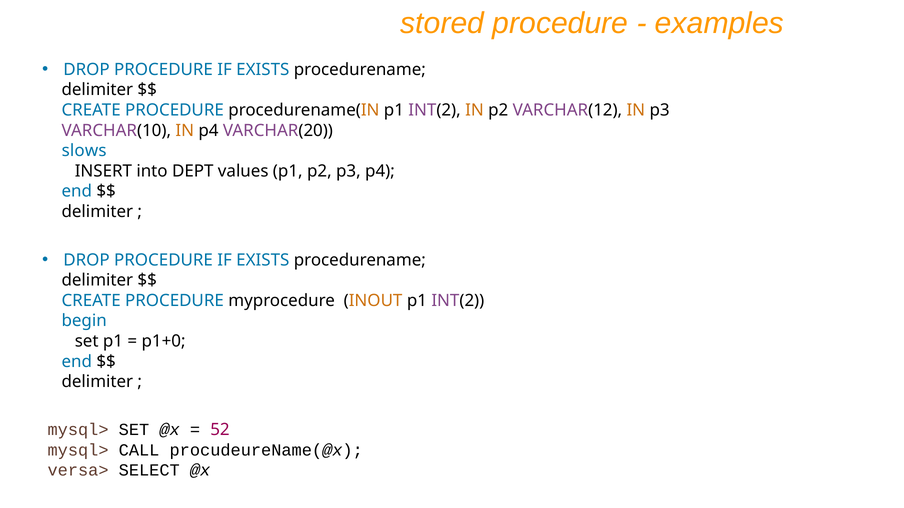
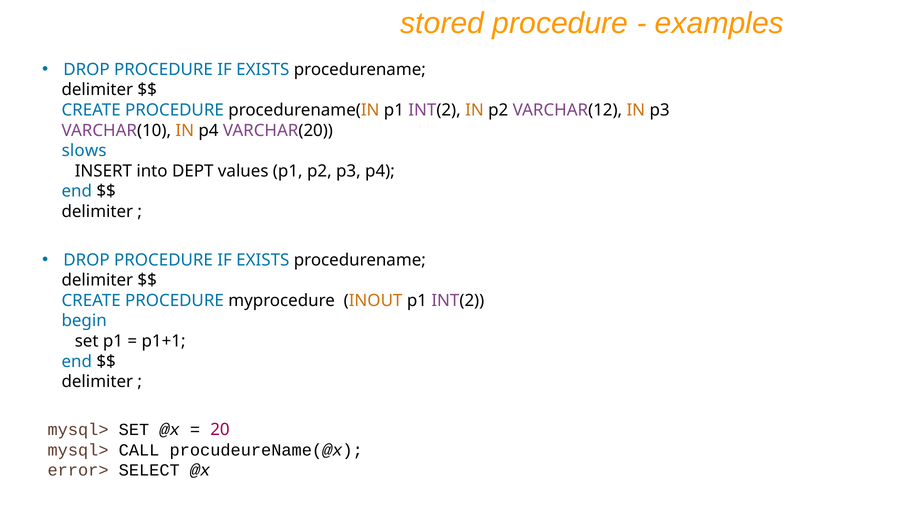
p1+0: p1+0 -> p1+1
52: 52 -> 20
versa>: versa> -> error>
